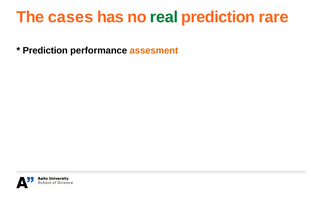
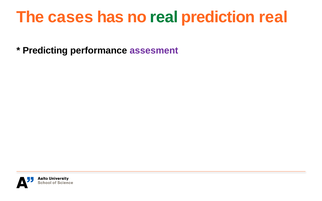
prediction rare: rare -> real
Prediction at (45, 51): Prediction -> Predicting
assesment colour: orange -> purple
